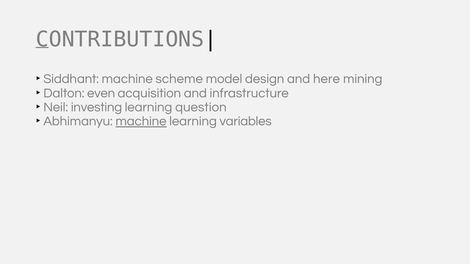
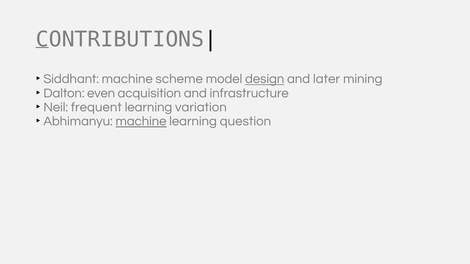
design underline: none -> present
here: here -> later
investing: investing -> frequent
question: question -> variation
variables: variables -> question
